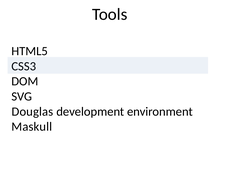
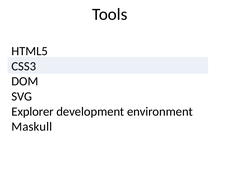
Douglas: Douglas -> Explorer
